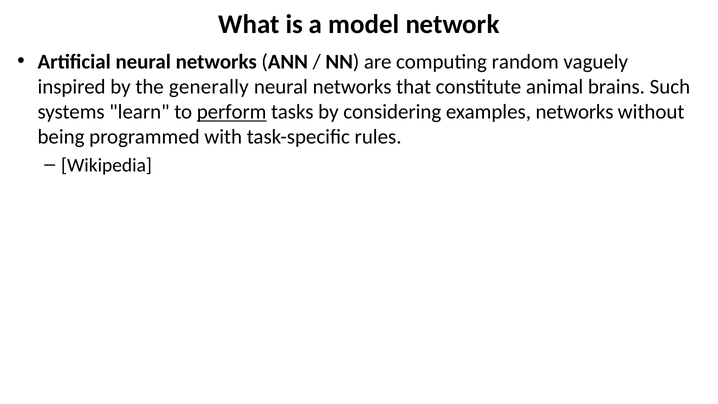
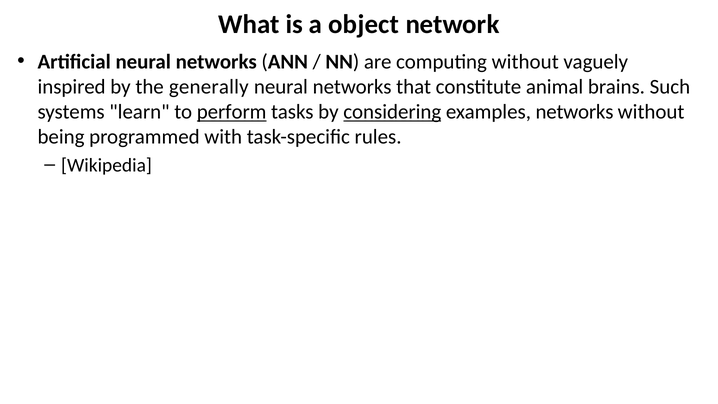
model: model -> object
computing random: random -> without
considering underline: none -> present
